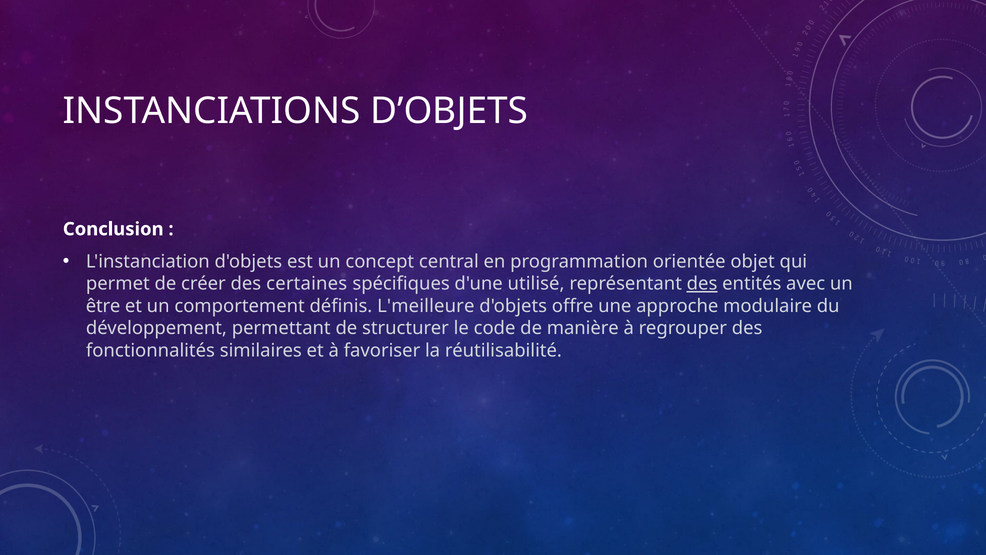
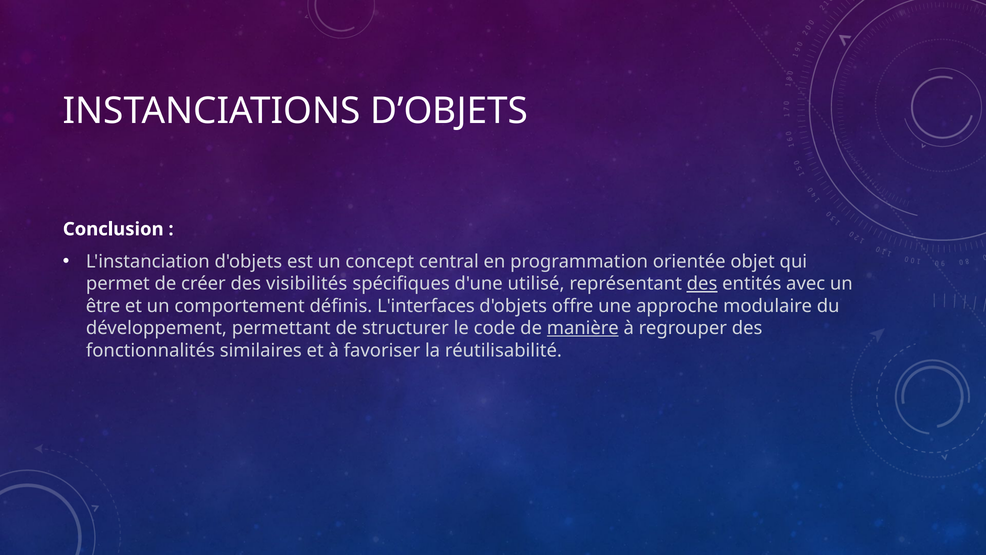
certaines: certaines -> visibilités
L'meilleure: L'meilleure -> L'interfaces
manière underline: none -> present
